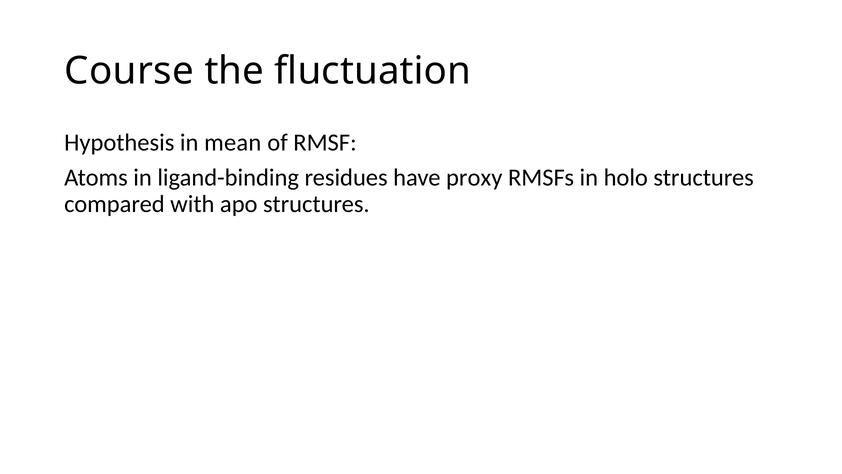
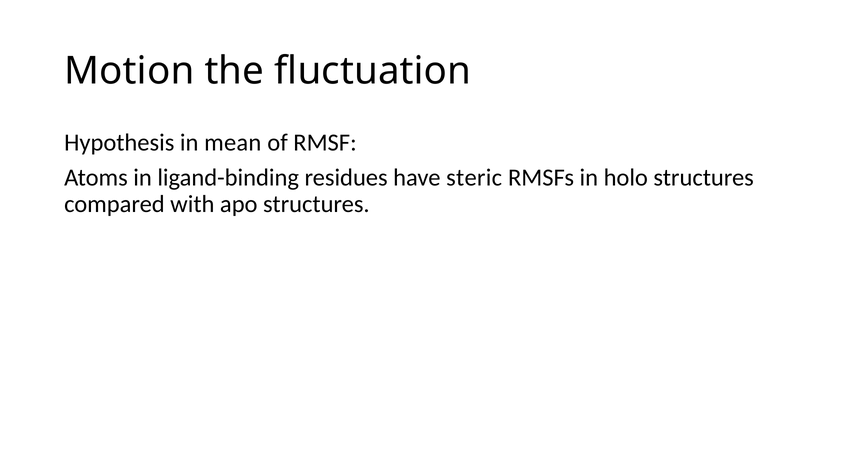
Course: Course -> Motion
proxy: proxy -> steric
